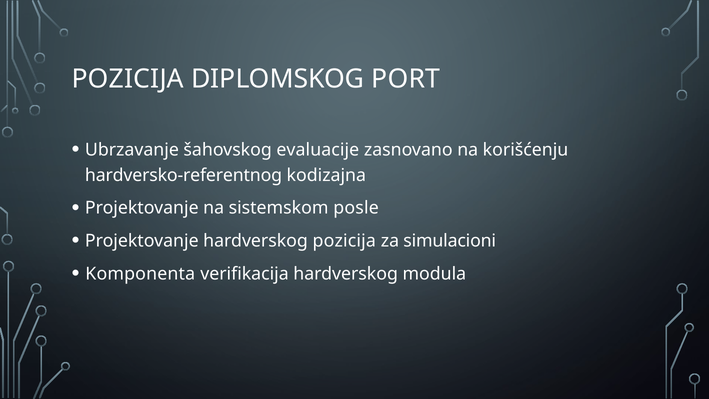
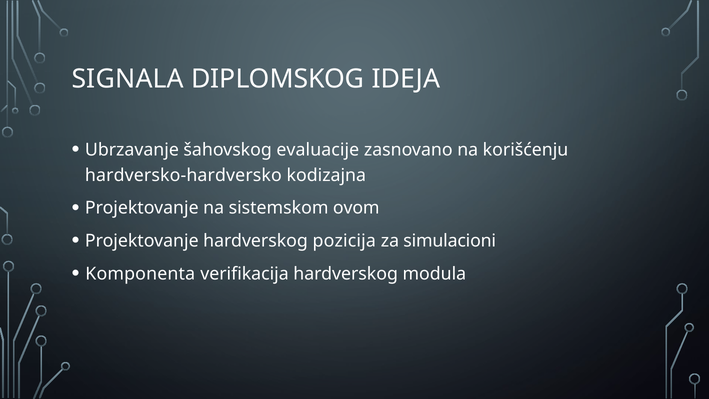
POZICIJA at (128, 79): POZICIJA -> SIGNALA
PORT: PORT -> IDEJA
hardversko-referentnog: hardversko-referentnog -> hardversko-hardversko
posle: posle -> ovom
